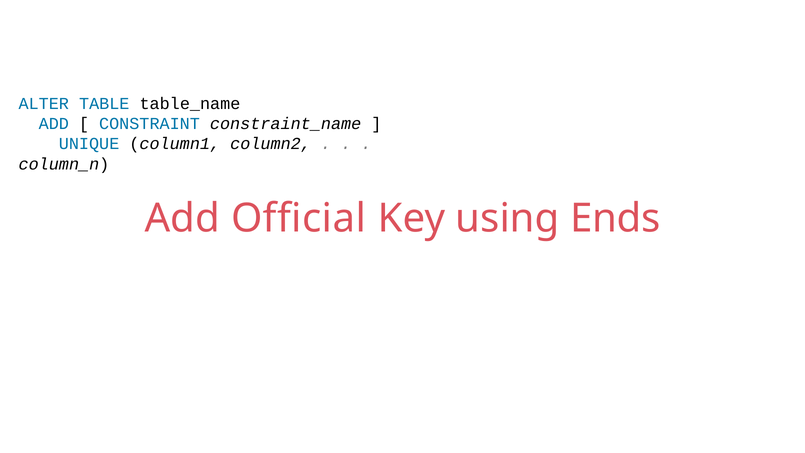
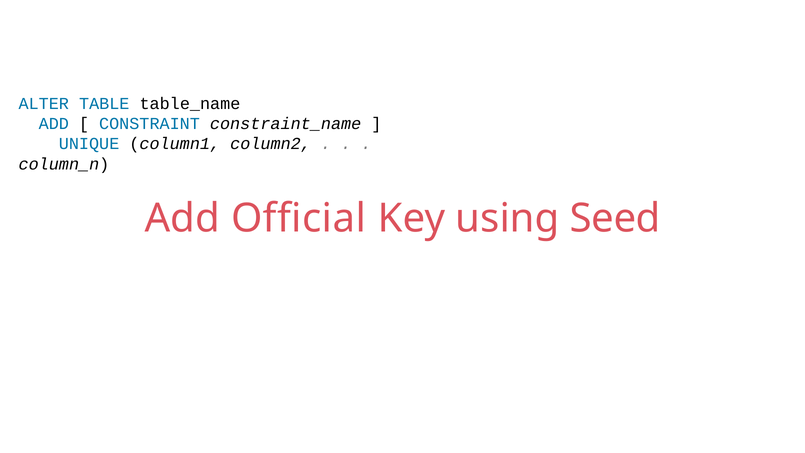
Ends: Ends -> Seed
